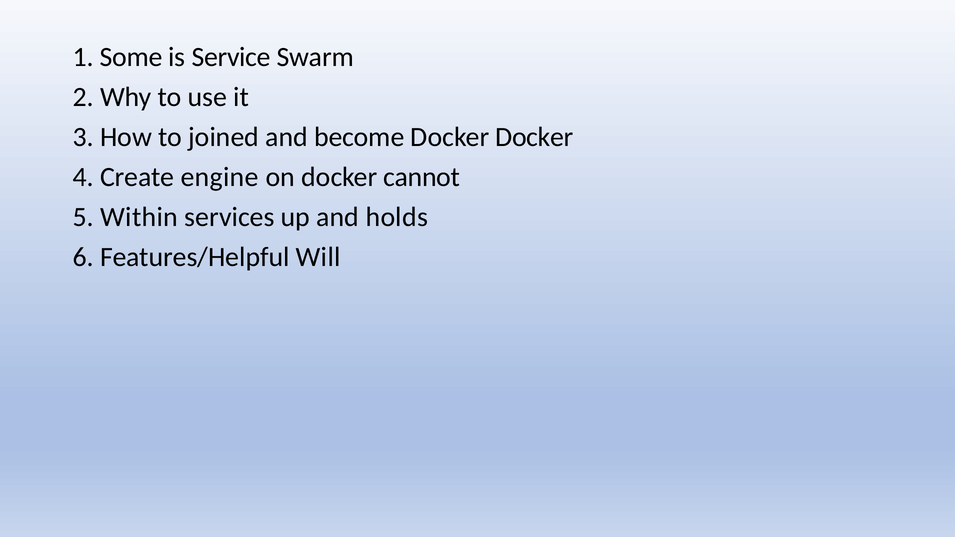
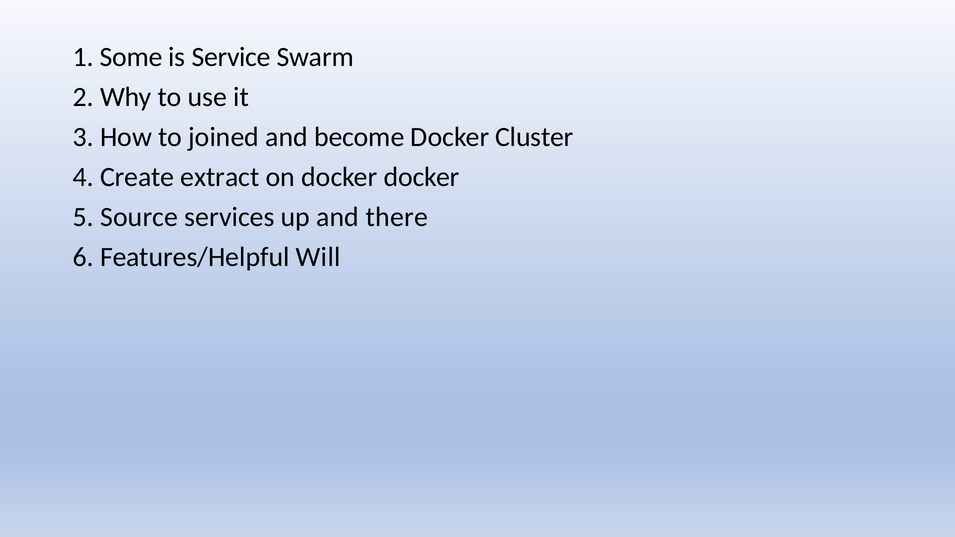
Docker Docker: Docker -> Cluster
engine: engine -> extract
docker cannot: cannot -> docker
Within: Within -> Source
holds: holds -> there
